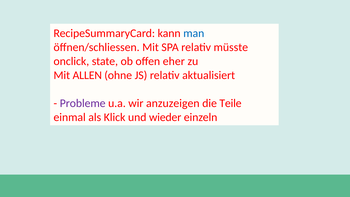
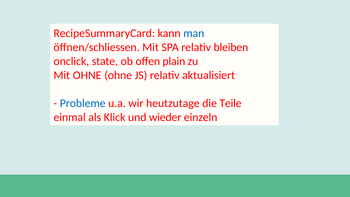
müsste: müsste -> bleiben
eher: eher -> plain
Mit ALLEN: ALLEN -> OHNE
Probleme colour: purple -> blue
anzuzeigen: anzuzeigen -> heutzutage
